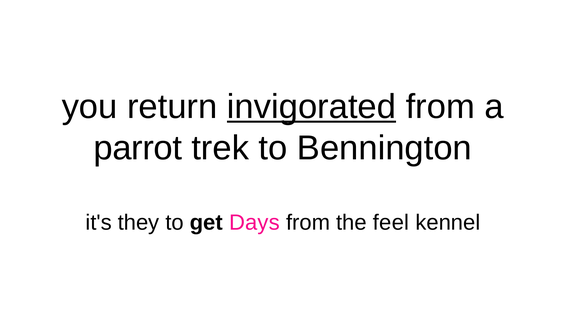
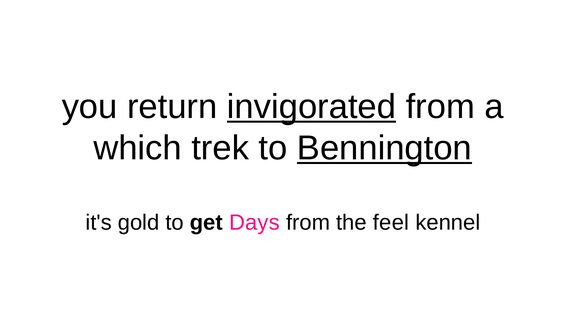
parrot: parrot -> which
Bennington underline: none -> present
they: they -> gold
